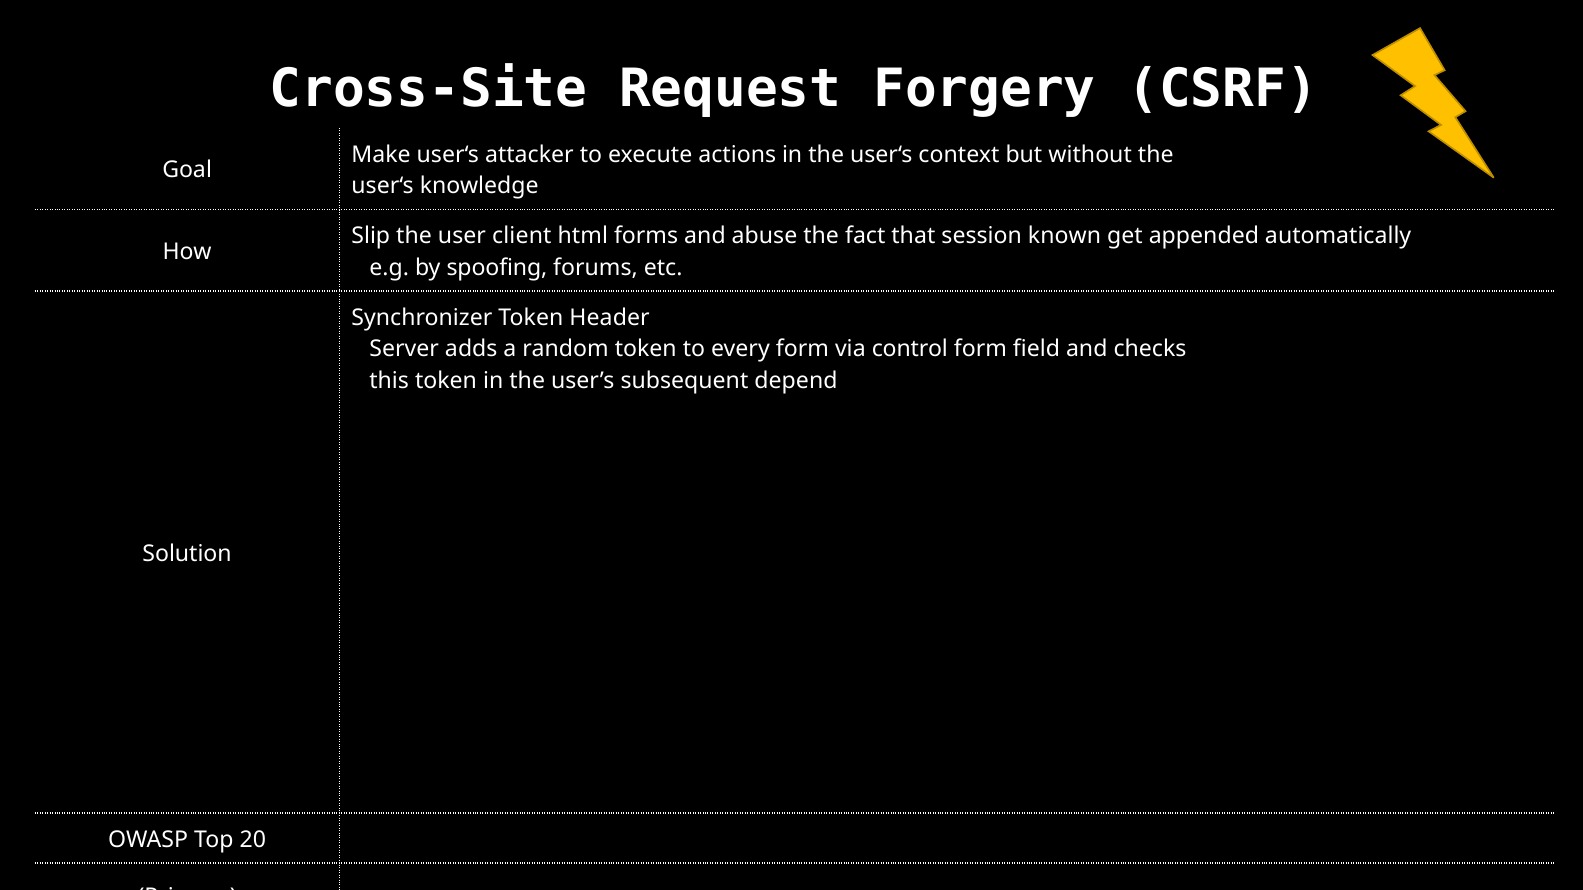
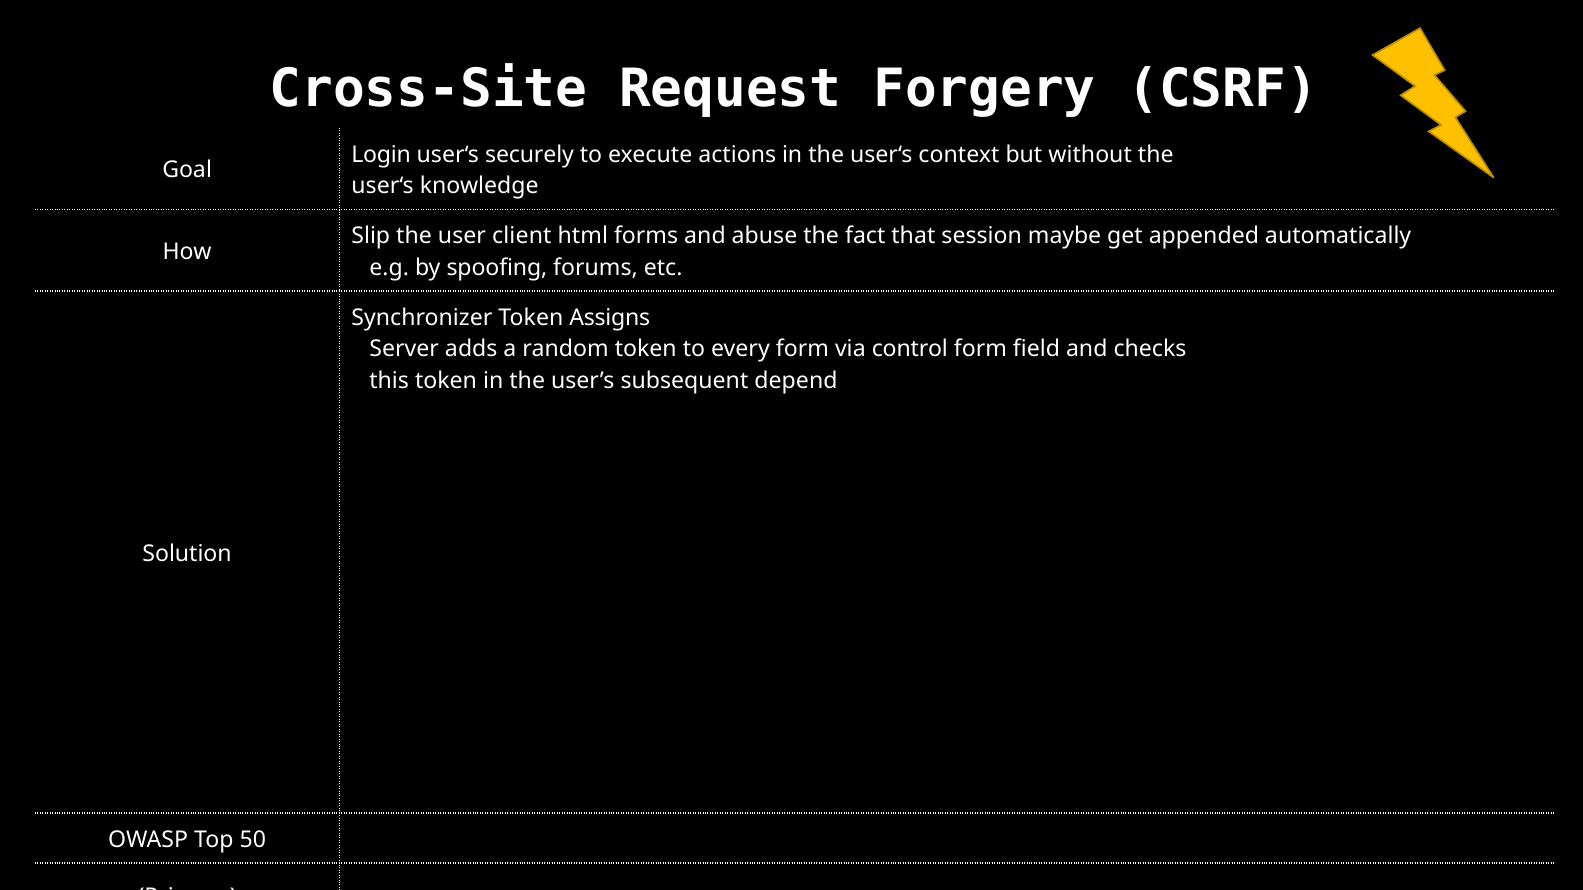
Make: Make -> Login
attacker: attacker -> securely
known: known -> maybe
Header: Header -> Assigns
20: 20 -> 50
